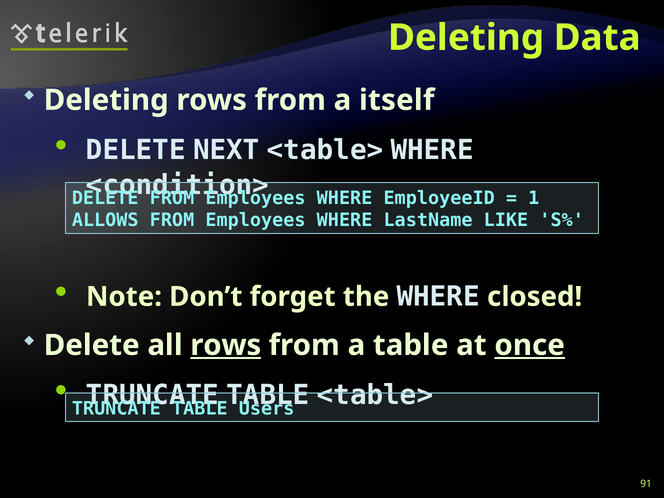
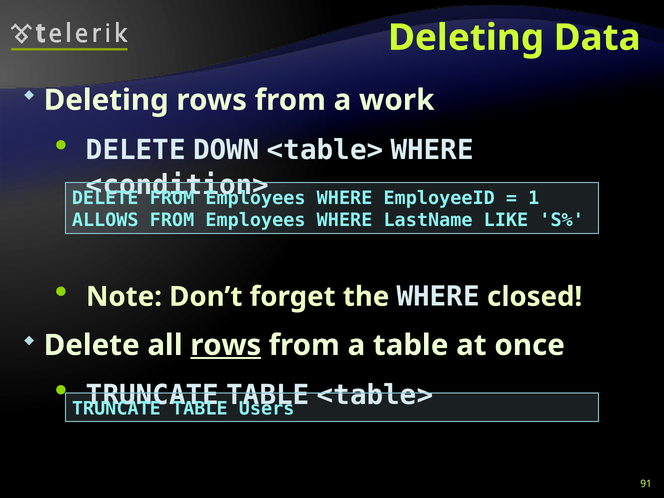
itself: itself -> work
NEXT: NEXT -> DOWN
once underline: present -> none
